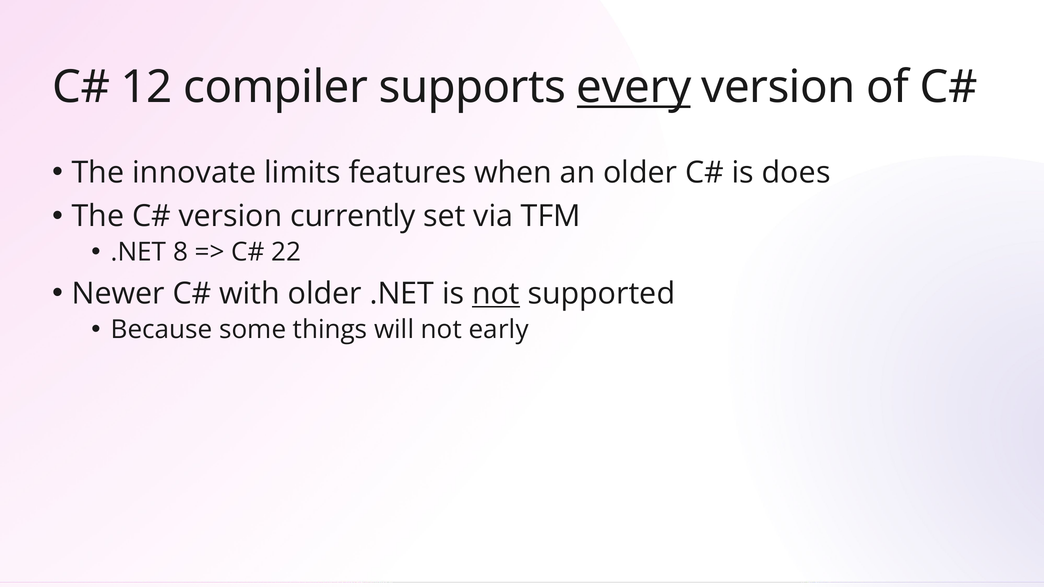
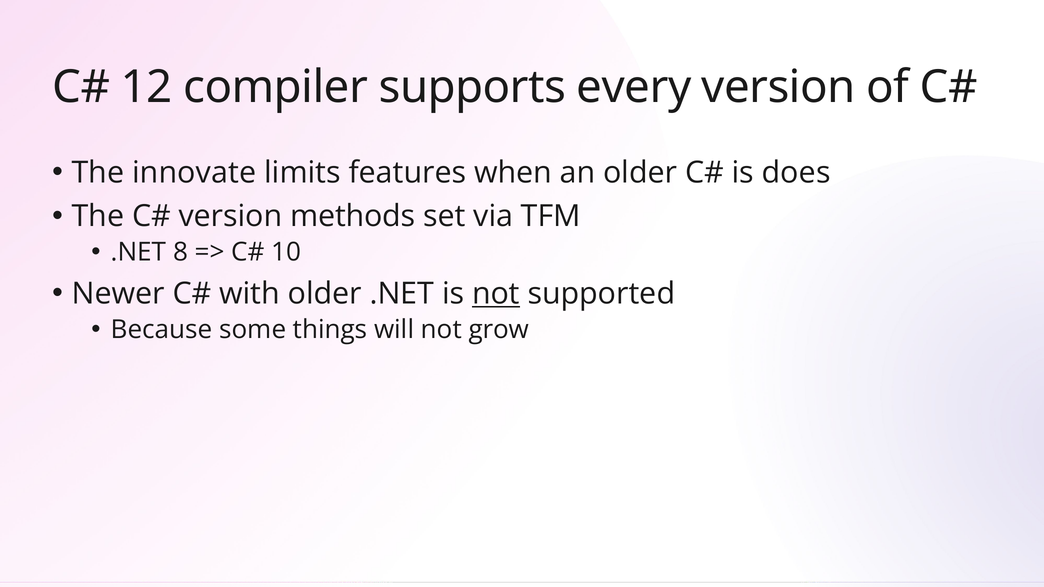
every underline: present -> none
currently: currently -> methods
22: 22 -> 10
early: early -> grow
